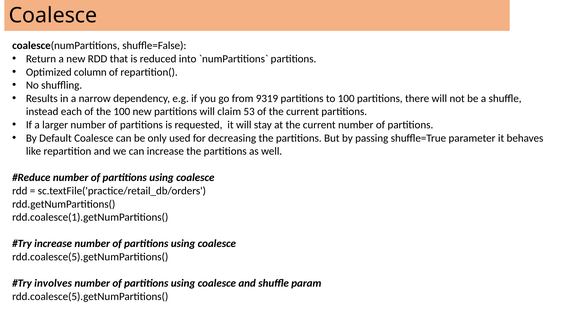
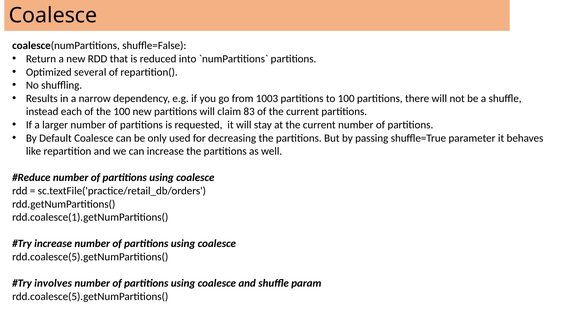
column: column -> several
9319: 9319 -> 1003
53: 53 -> 83
